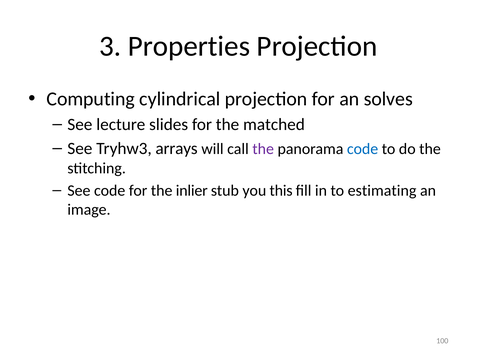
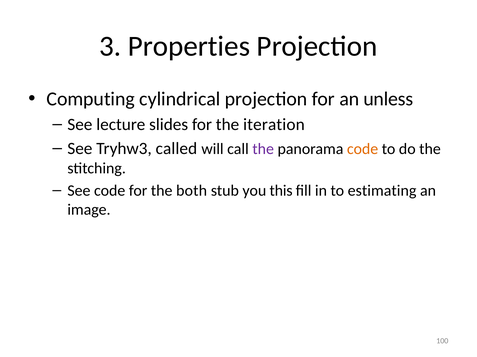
solves: solves -> unless
matched: matched -> iteration
arrays: arrays -> called
code at (363, 149) colour: blue -> orange
inlier: inlier -> both
